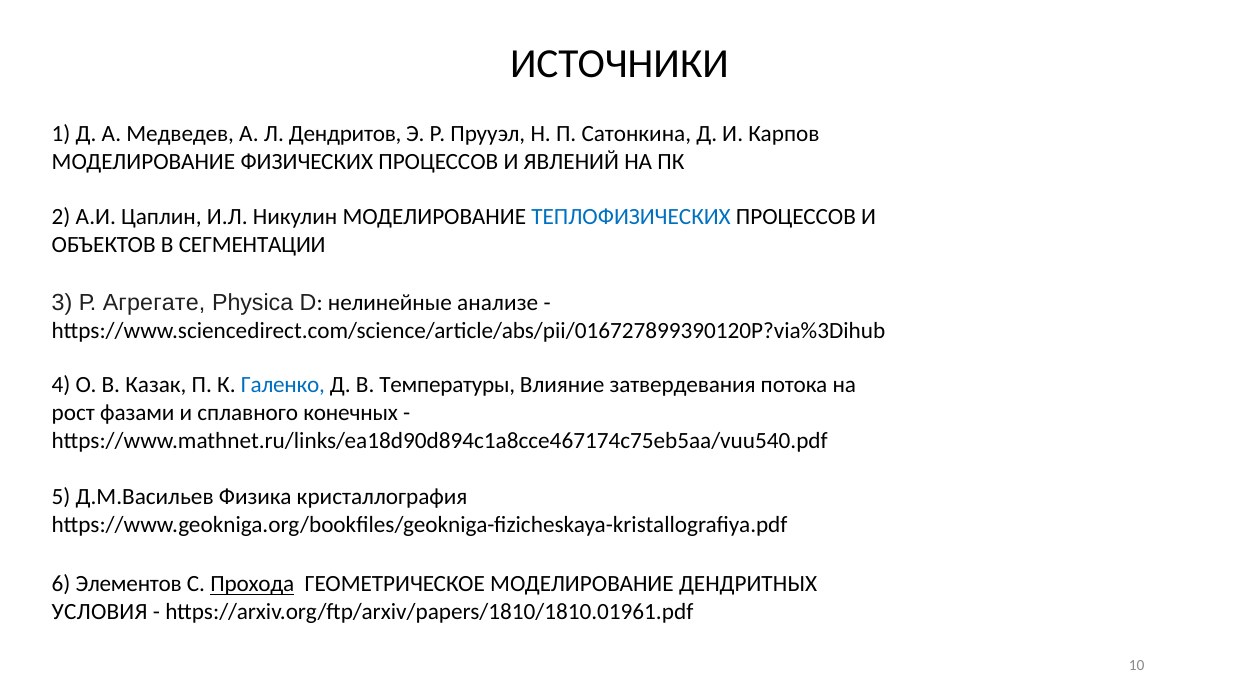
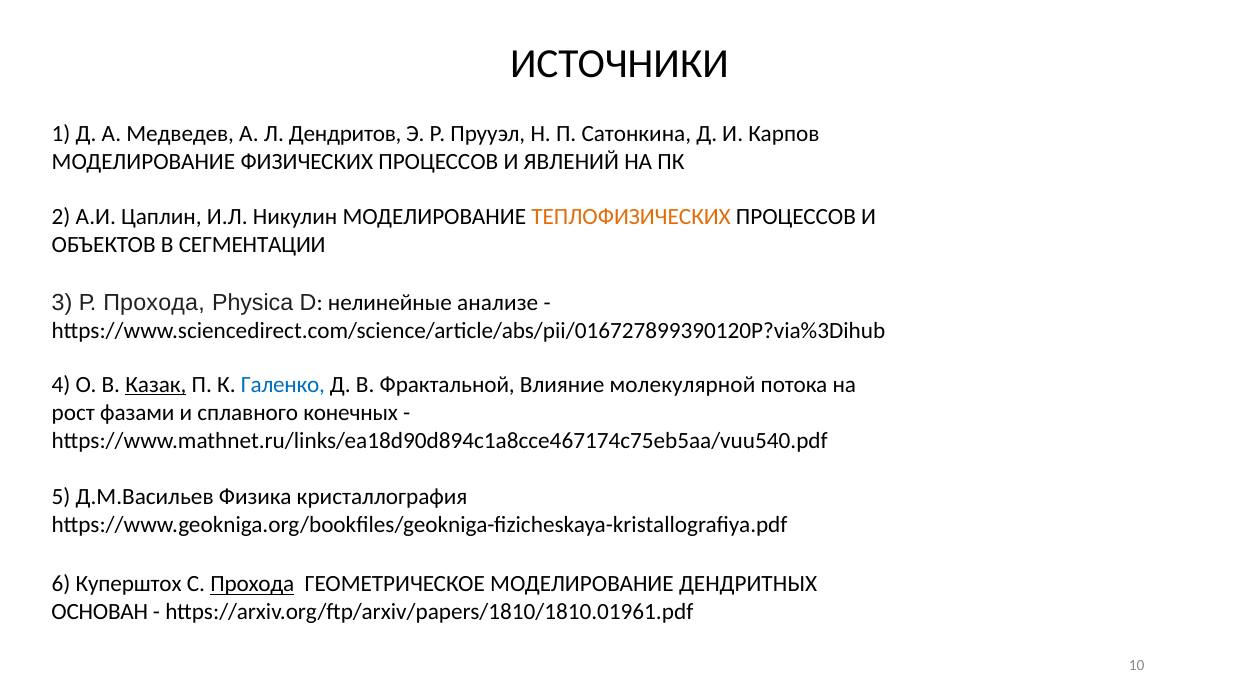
ТЕПЛОФИЗИЧЕСКИХ colour: blue -> orange
Р Агрегате: Агрегате -> Прохода
Казак underline: none -> present
Температуры: Температуры -> Фрактальной
затвердевания: затвердевания -> молекулярной
Элементов: Элементов -> Куперштох
УСЛОВИЯ: УСЛОВИЯ -> ОСНОВАН
